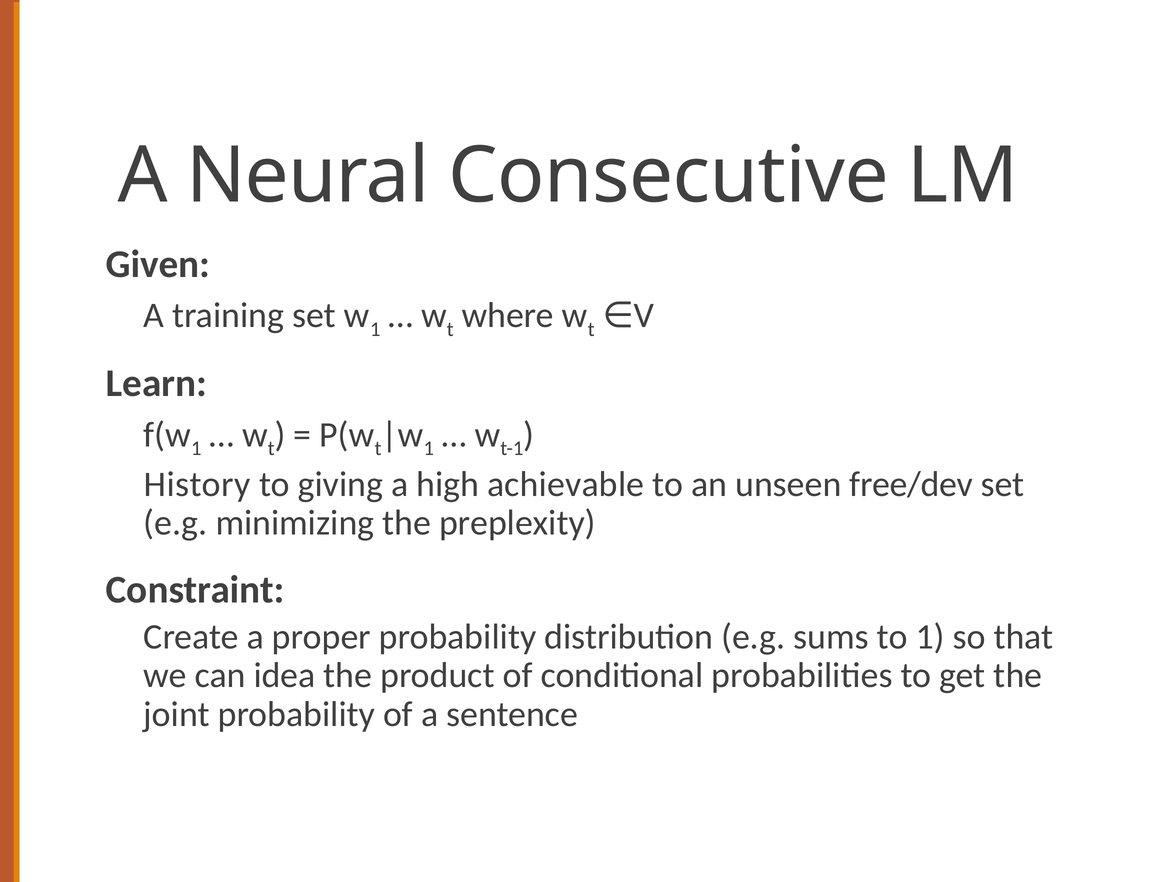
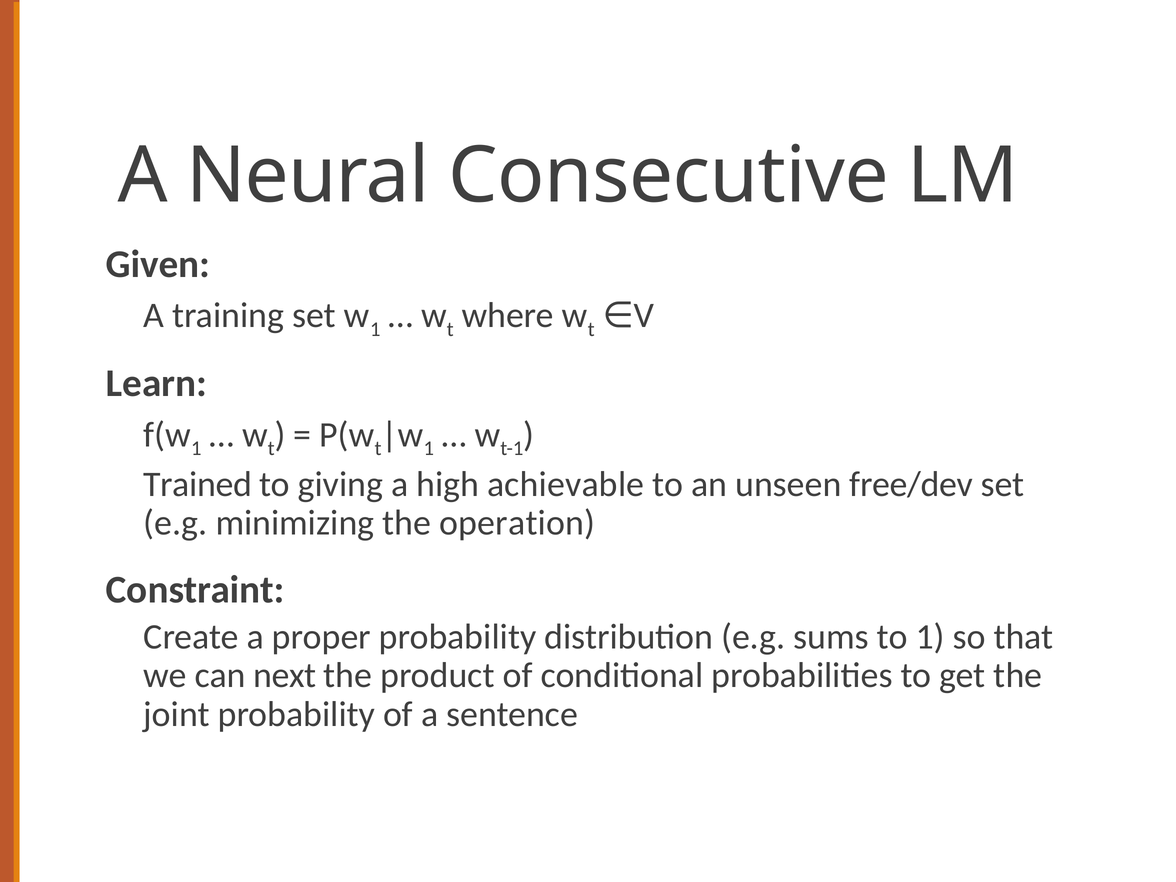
History: History -> Trained
preplexity: preplexity -> operation
idea: idea -> next
